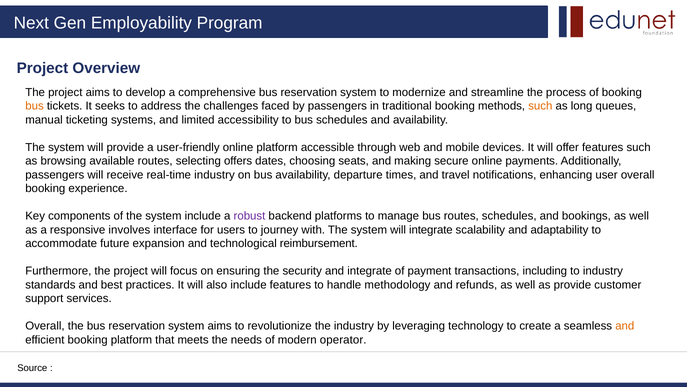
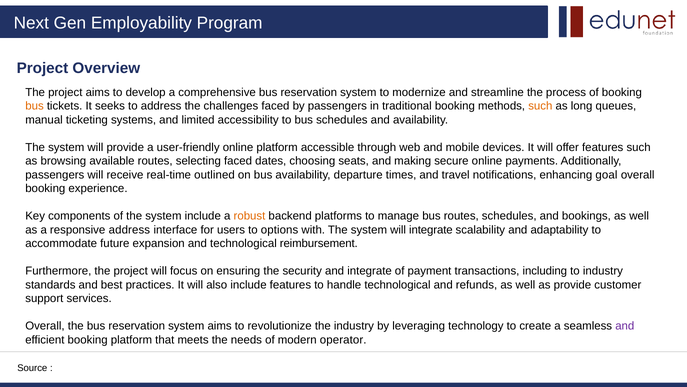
selecting offers: offers -> faced
real-time industry: industry -> outlined
user: user -> goal
robust colour: purple -> orange
responsive involves: involves -> address
journey: journey -> options
handle methodology: methodology -> technological
and at (625, 326) colour: orange -> purple
